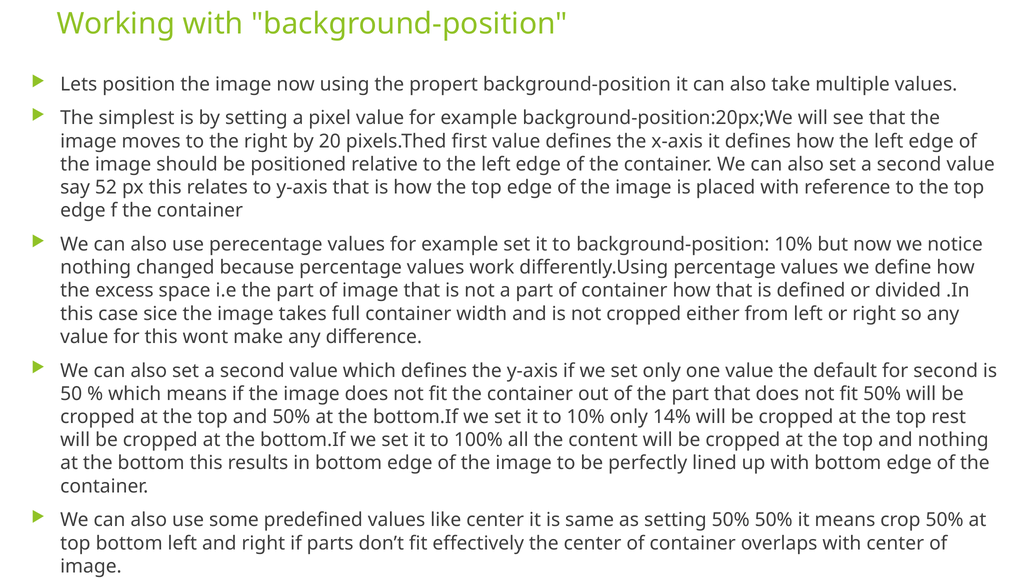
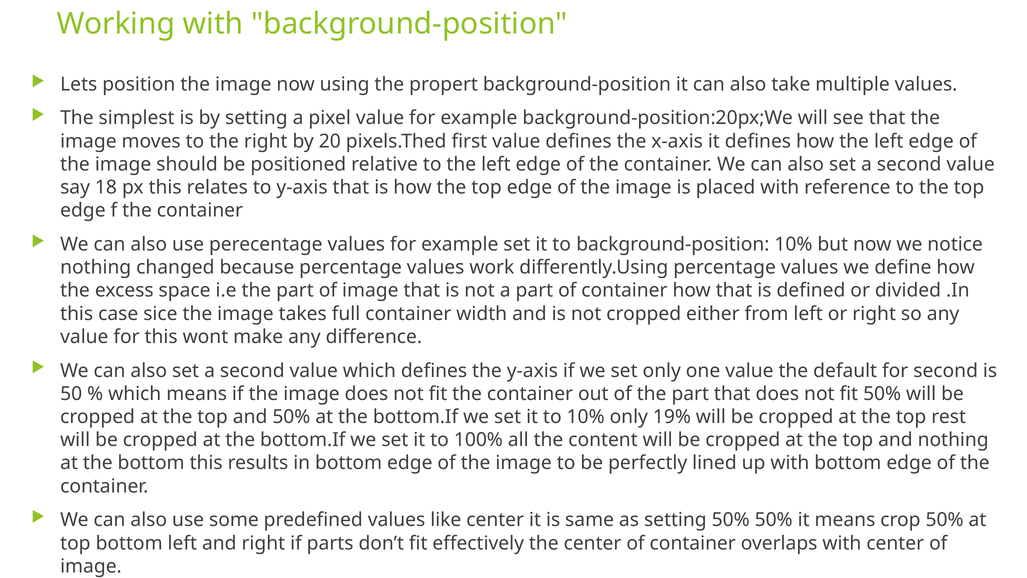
52: 52 -> 18
14%: 14% -> 19%
